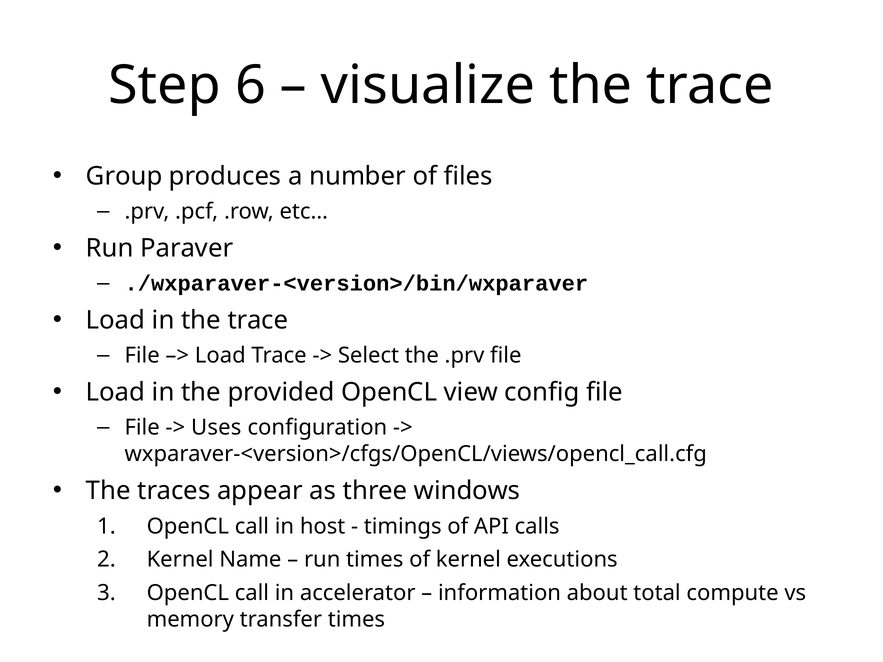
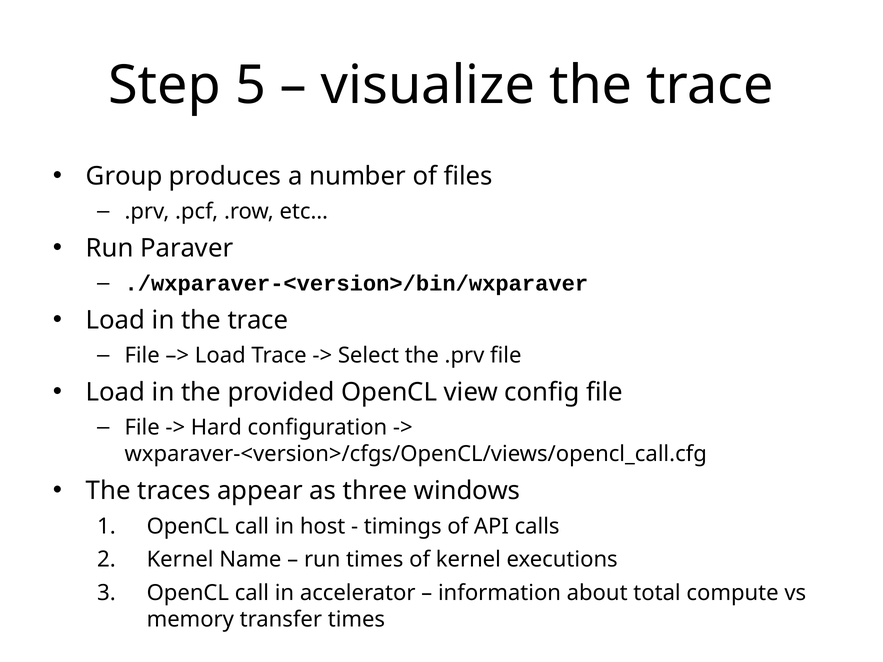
6: 6 -> 5
Uses: Uses -> Hard
